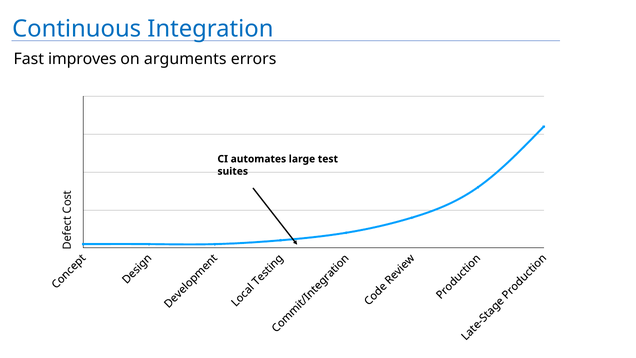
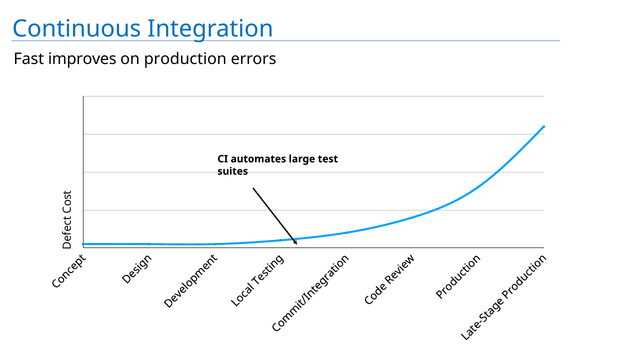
arguments: arguments -> production
